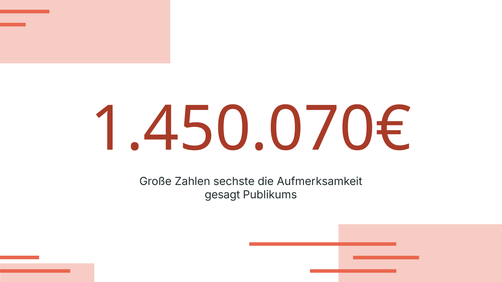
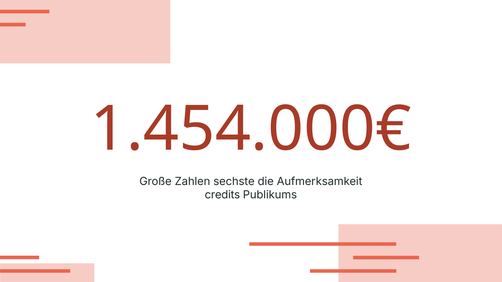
1.450.070€: 1.450.070€ -> 1.454.000€
gesagt: gesagt -> credits
